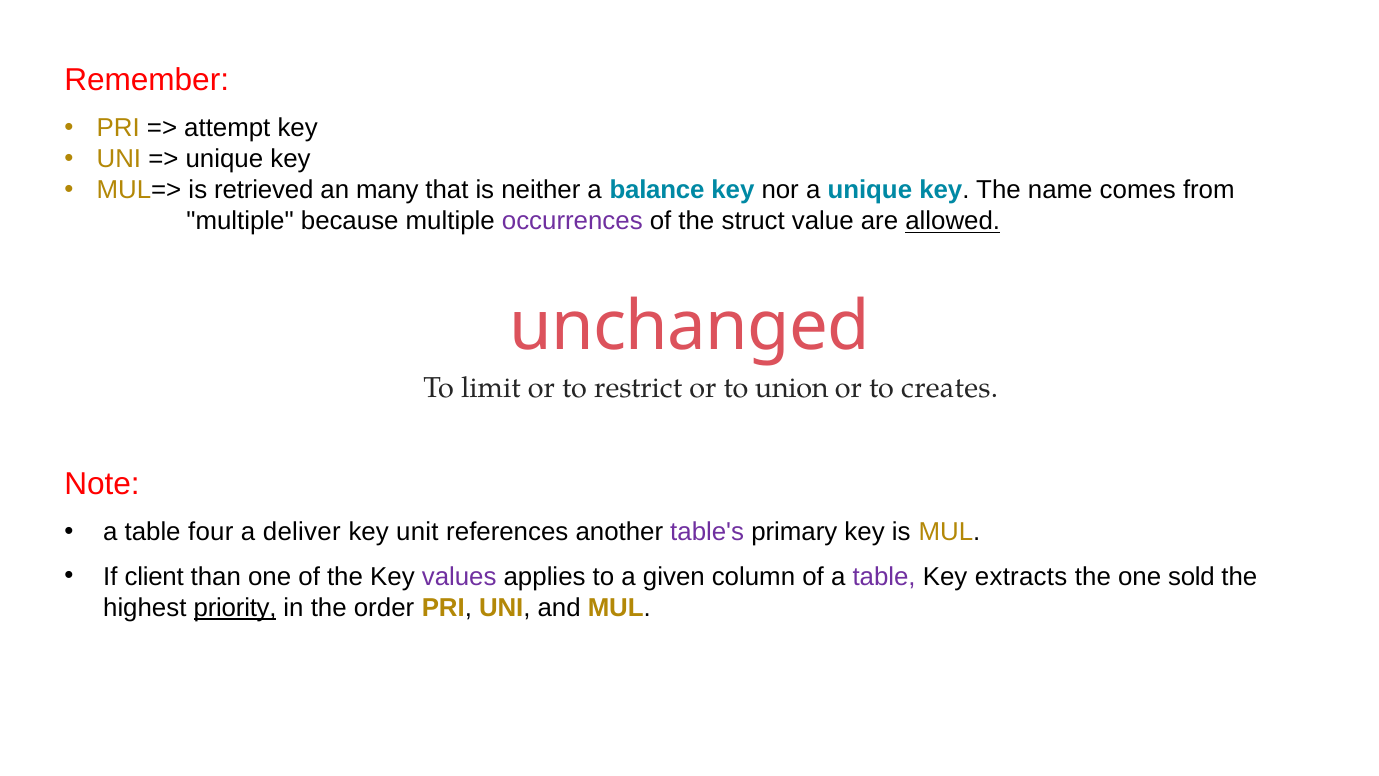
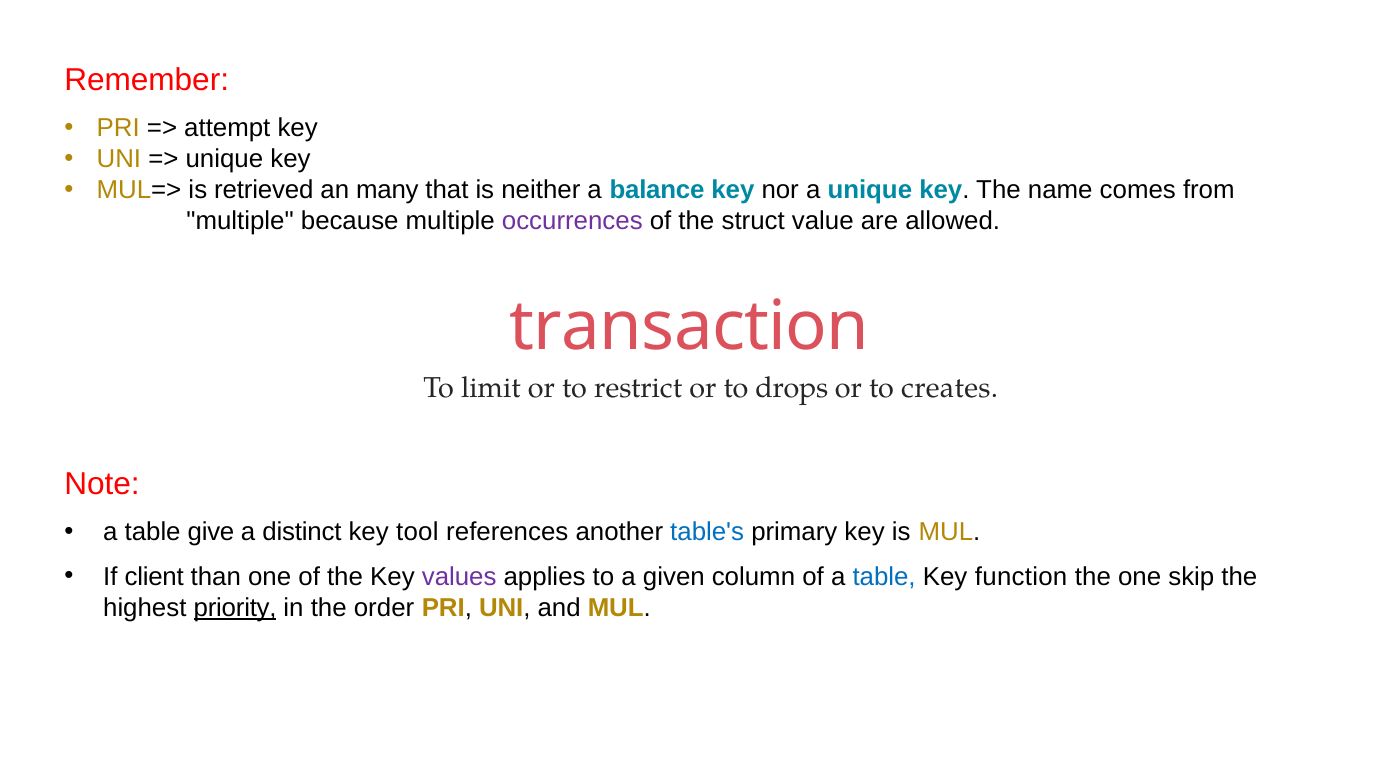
allowed underline: present -> none
unchanged: unchanged -> transaction
union: union -> drops
four: four -> give
deliver: deliver -> distinct
unit: unit -> tool
table's colour: purple -> blue
table at (884, 577) colour: purple -> blue
extracts: extracts -> function
sold: sold -> skip
